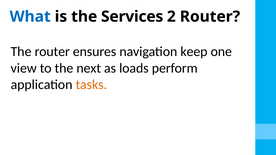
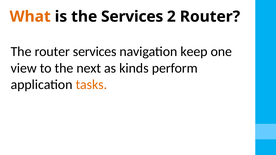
What colour: blue -> orange
router ensures: ensures -> services
loads: loads -> kinds
